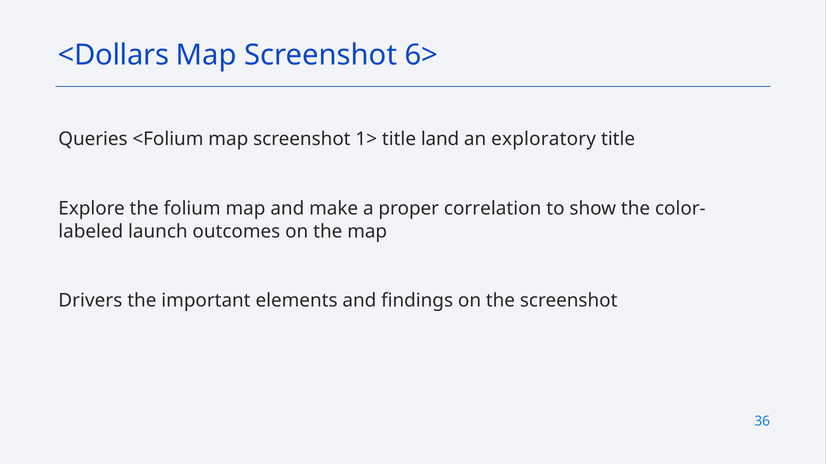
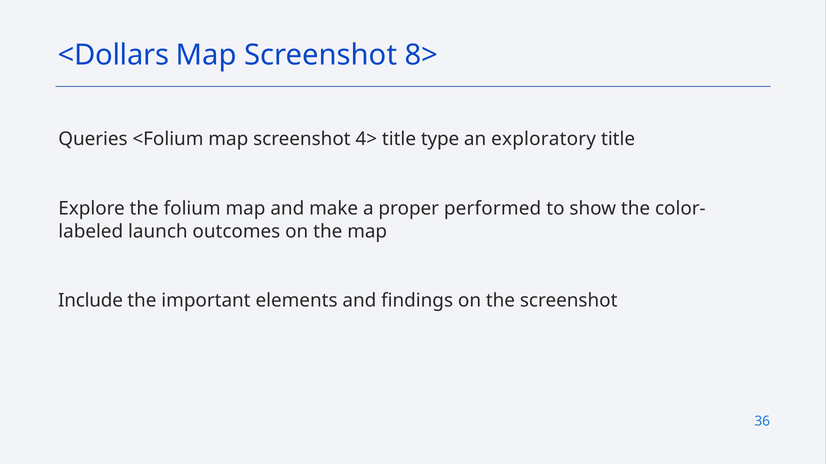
6>: 6> -> 8>
1>: 1> -> 4>
land: land -> type
correlation: correlation -> performed
Drivers: Drivers -> Include
